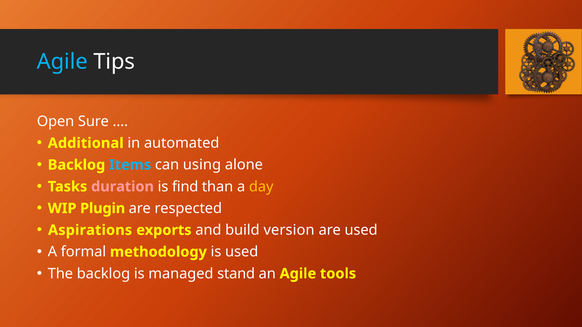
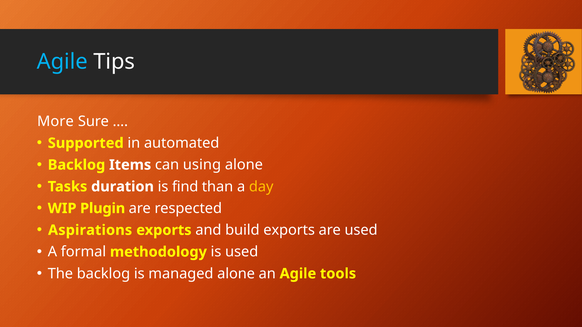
Open: Open -> More
Additional: Additional -> Supported
Items colour: light blue -> white
duration colour: pink -> white
build version: version -> exports
managed stand: stand -> alone
